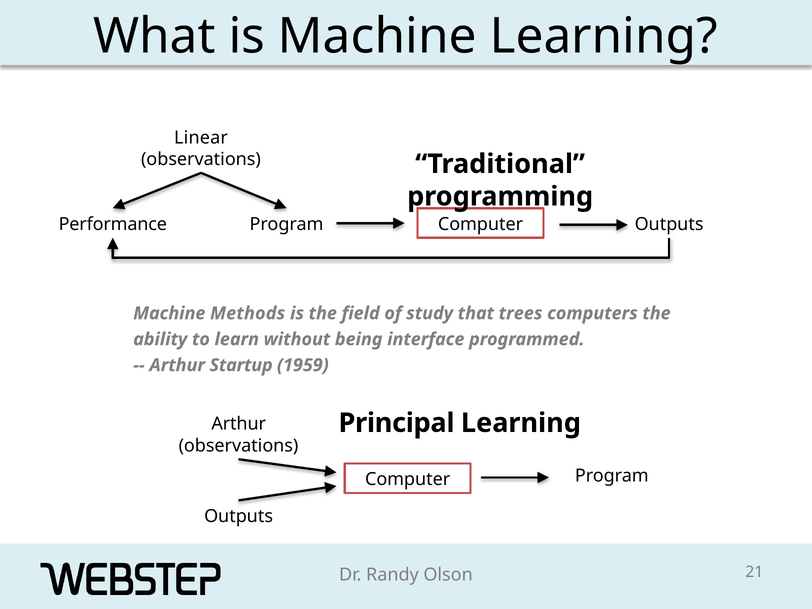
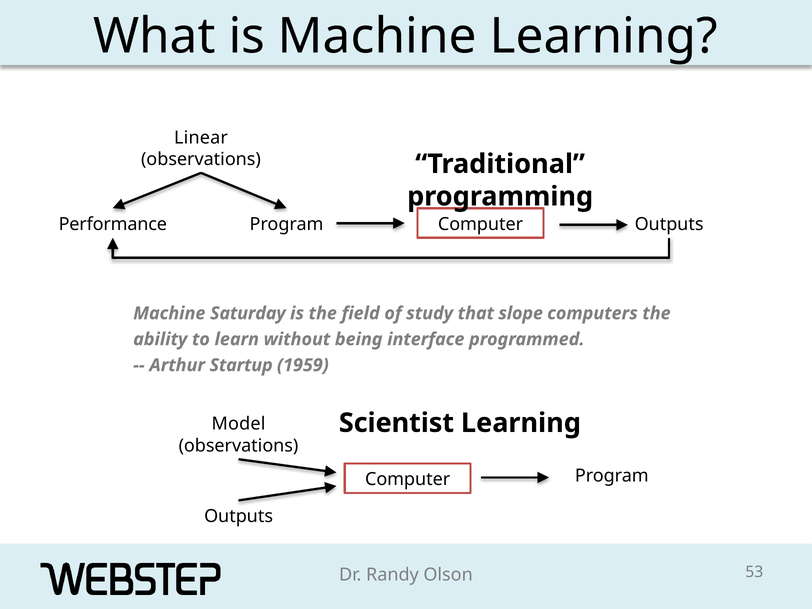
Methods: Methods -> Saturday
trees: trees -> slope
Principal: Principal -> Scientist
Arthur at (239, 424): Arthur -> Model
21: 21 -> 53
